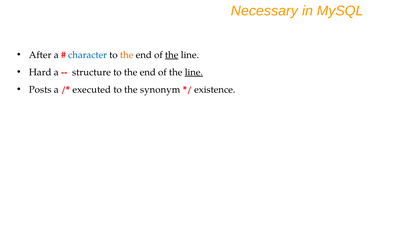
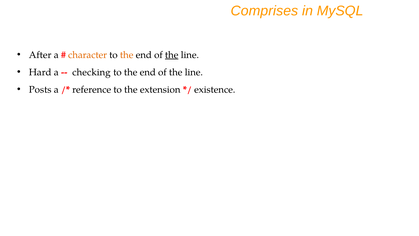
Necessary: Necessary -> Comprises
character colour: blue -> orange
structure: structure -> checking
line at (194, 72) underline: present -> none
executed: executed -> reference
synonym: synonym -> extension
